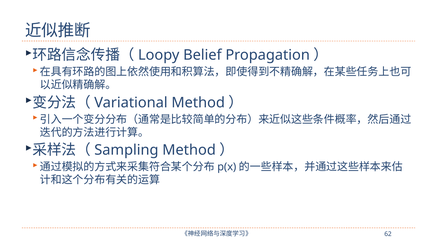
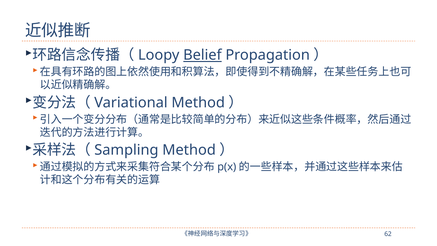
Belief underline: none -> present
